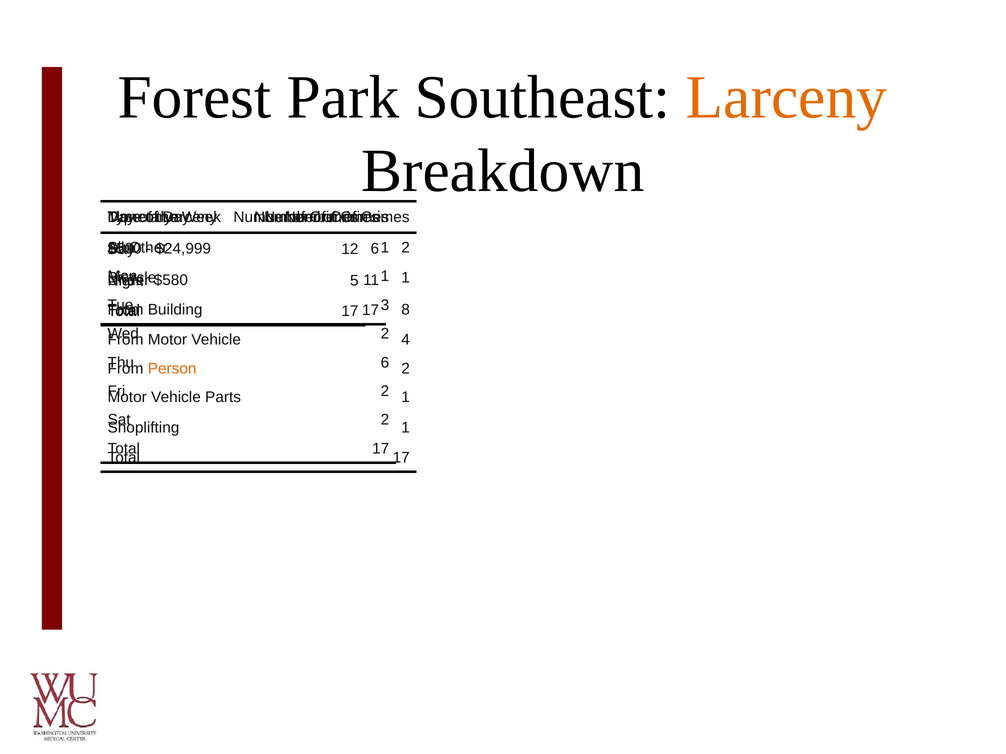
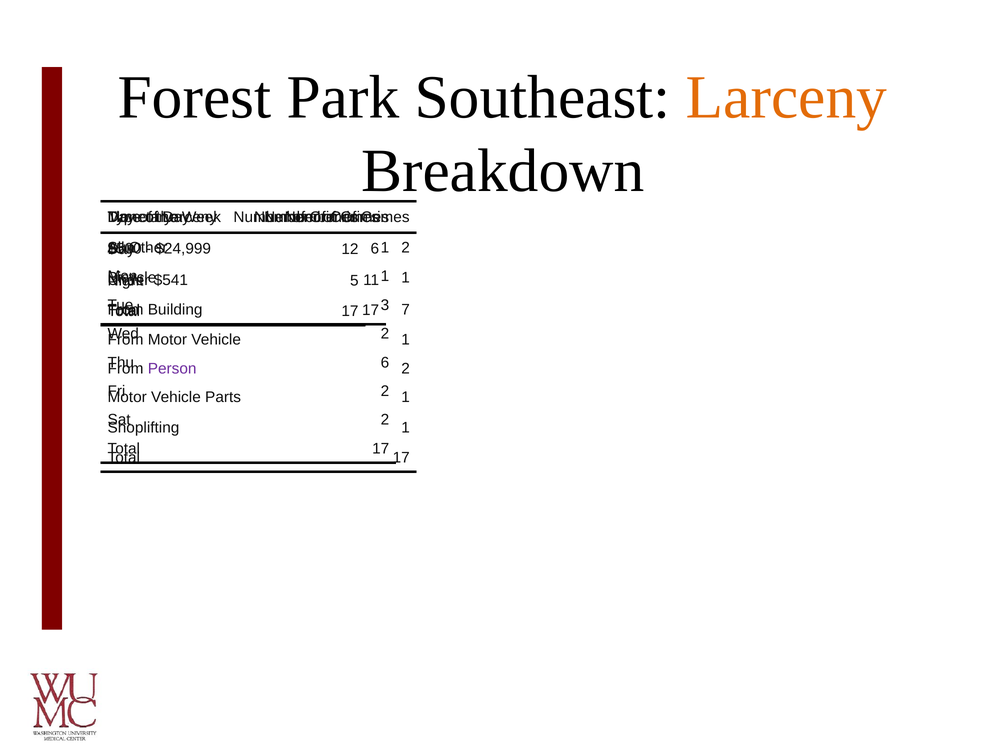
$580: $580 -> $541
8: 8 -> 7
Vehicle 4: 4 -> 1
Person colour: orange -> purple
